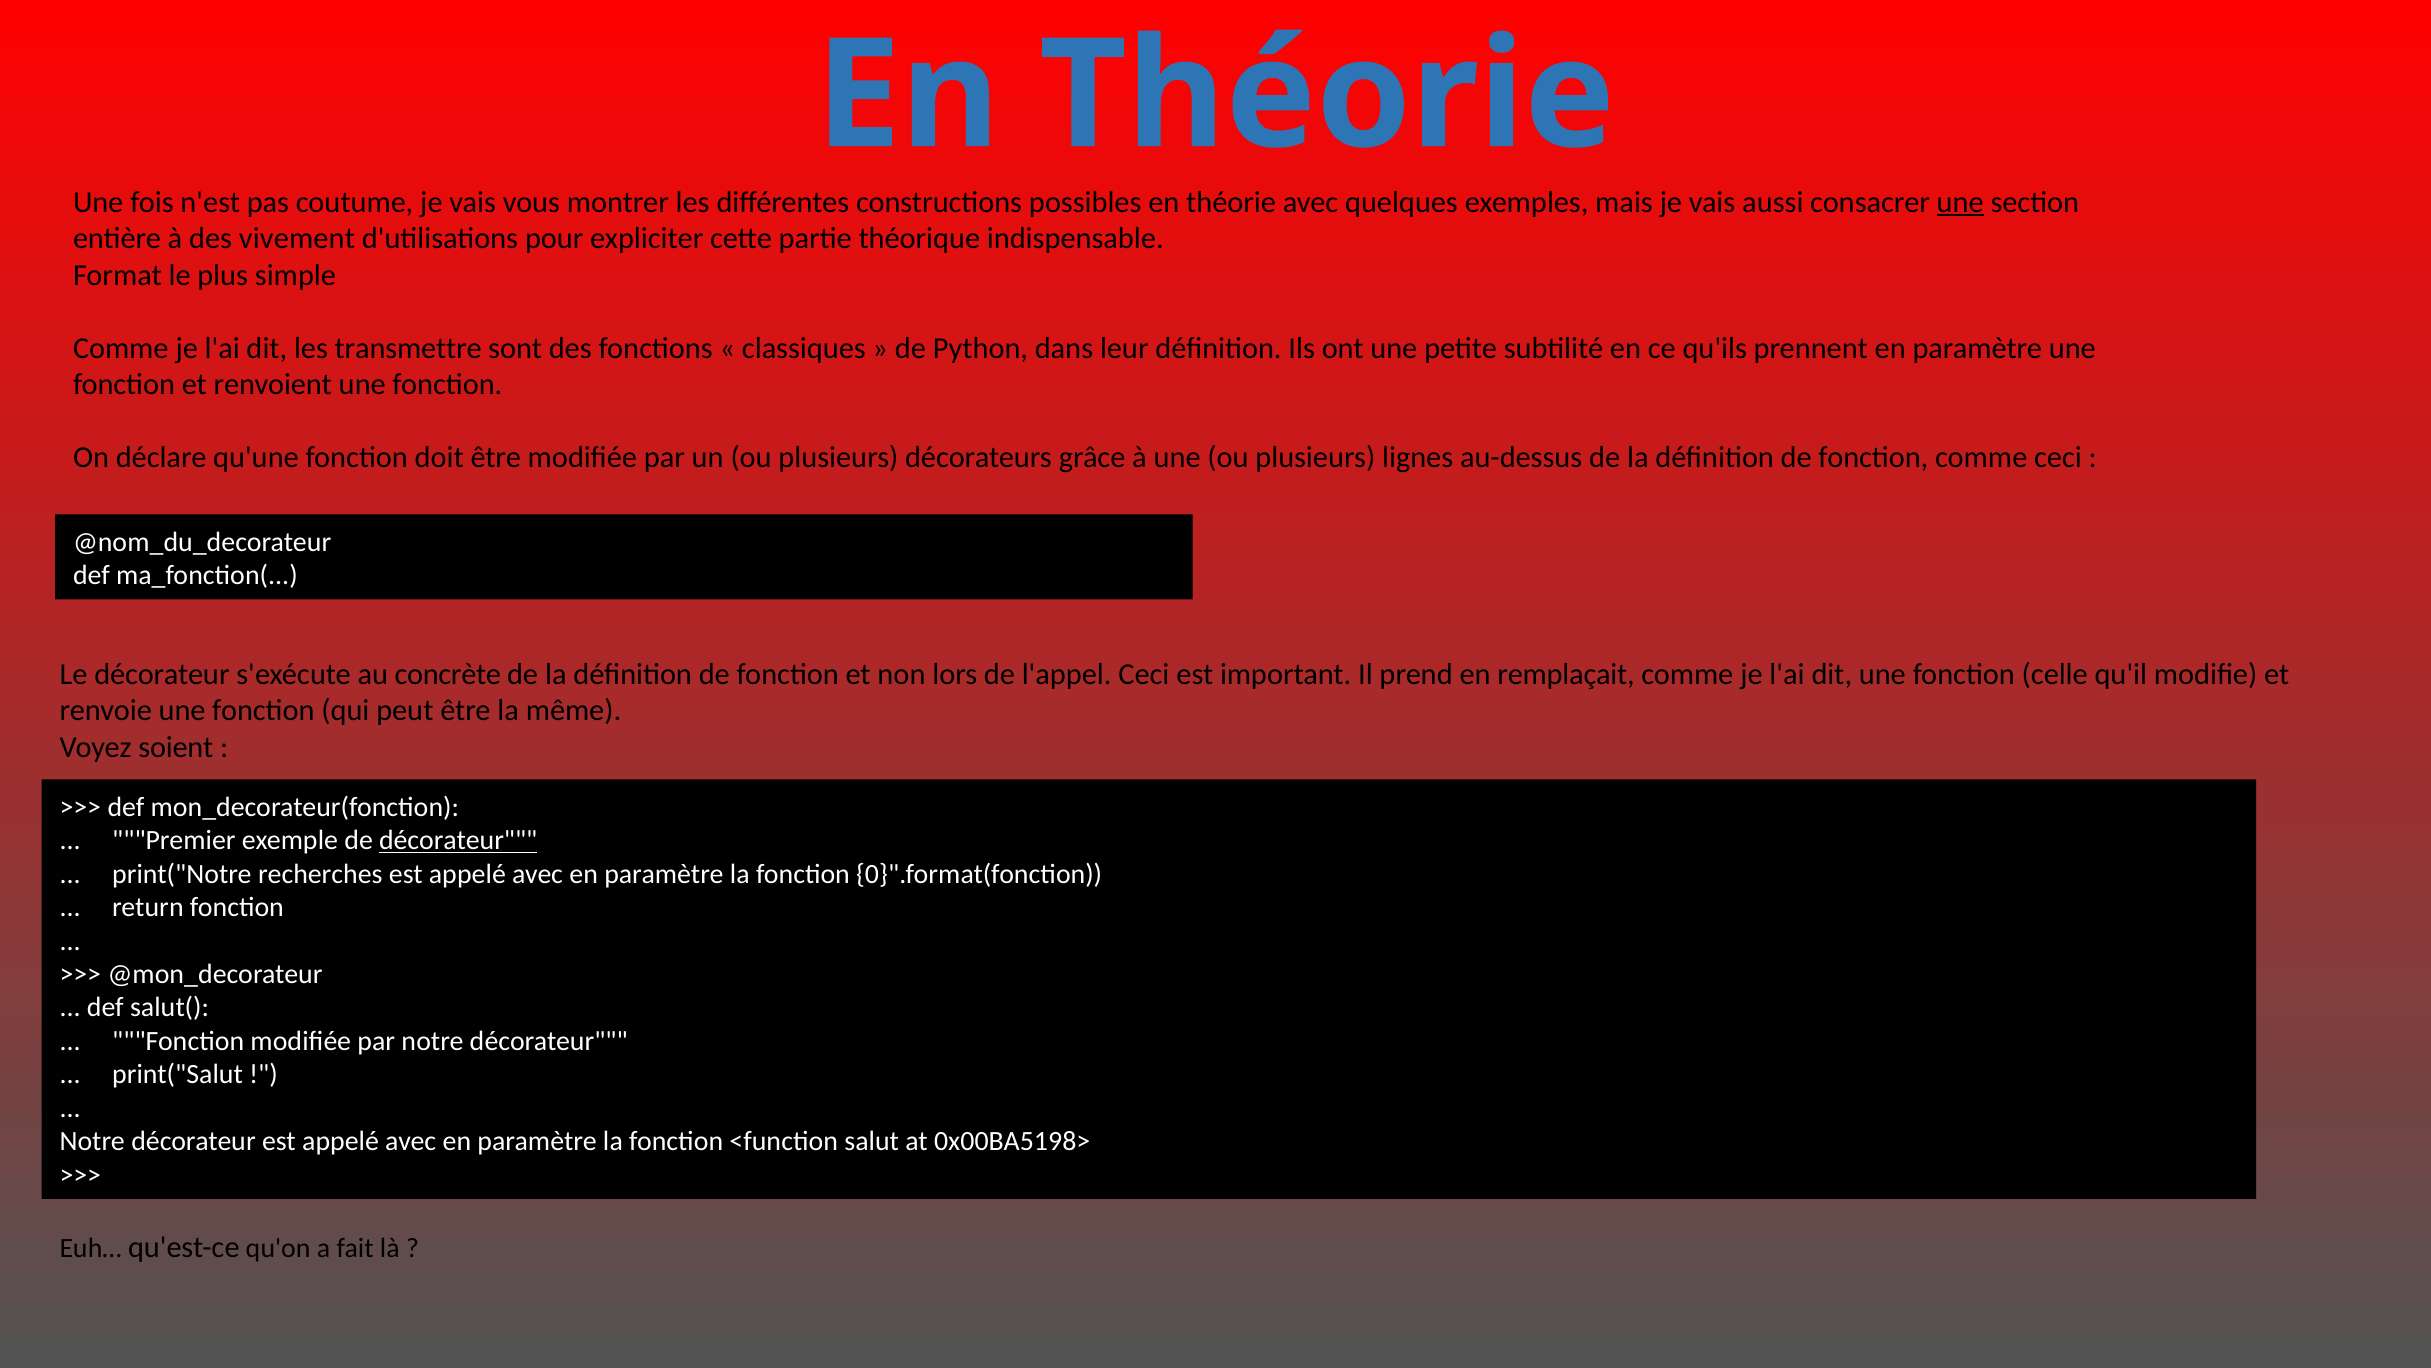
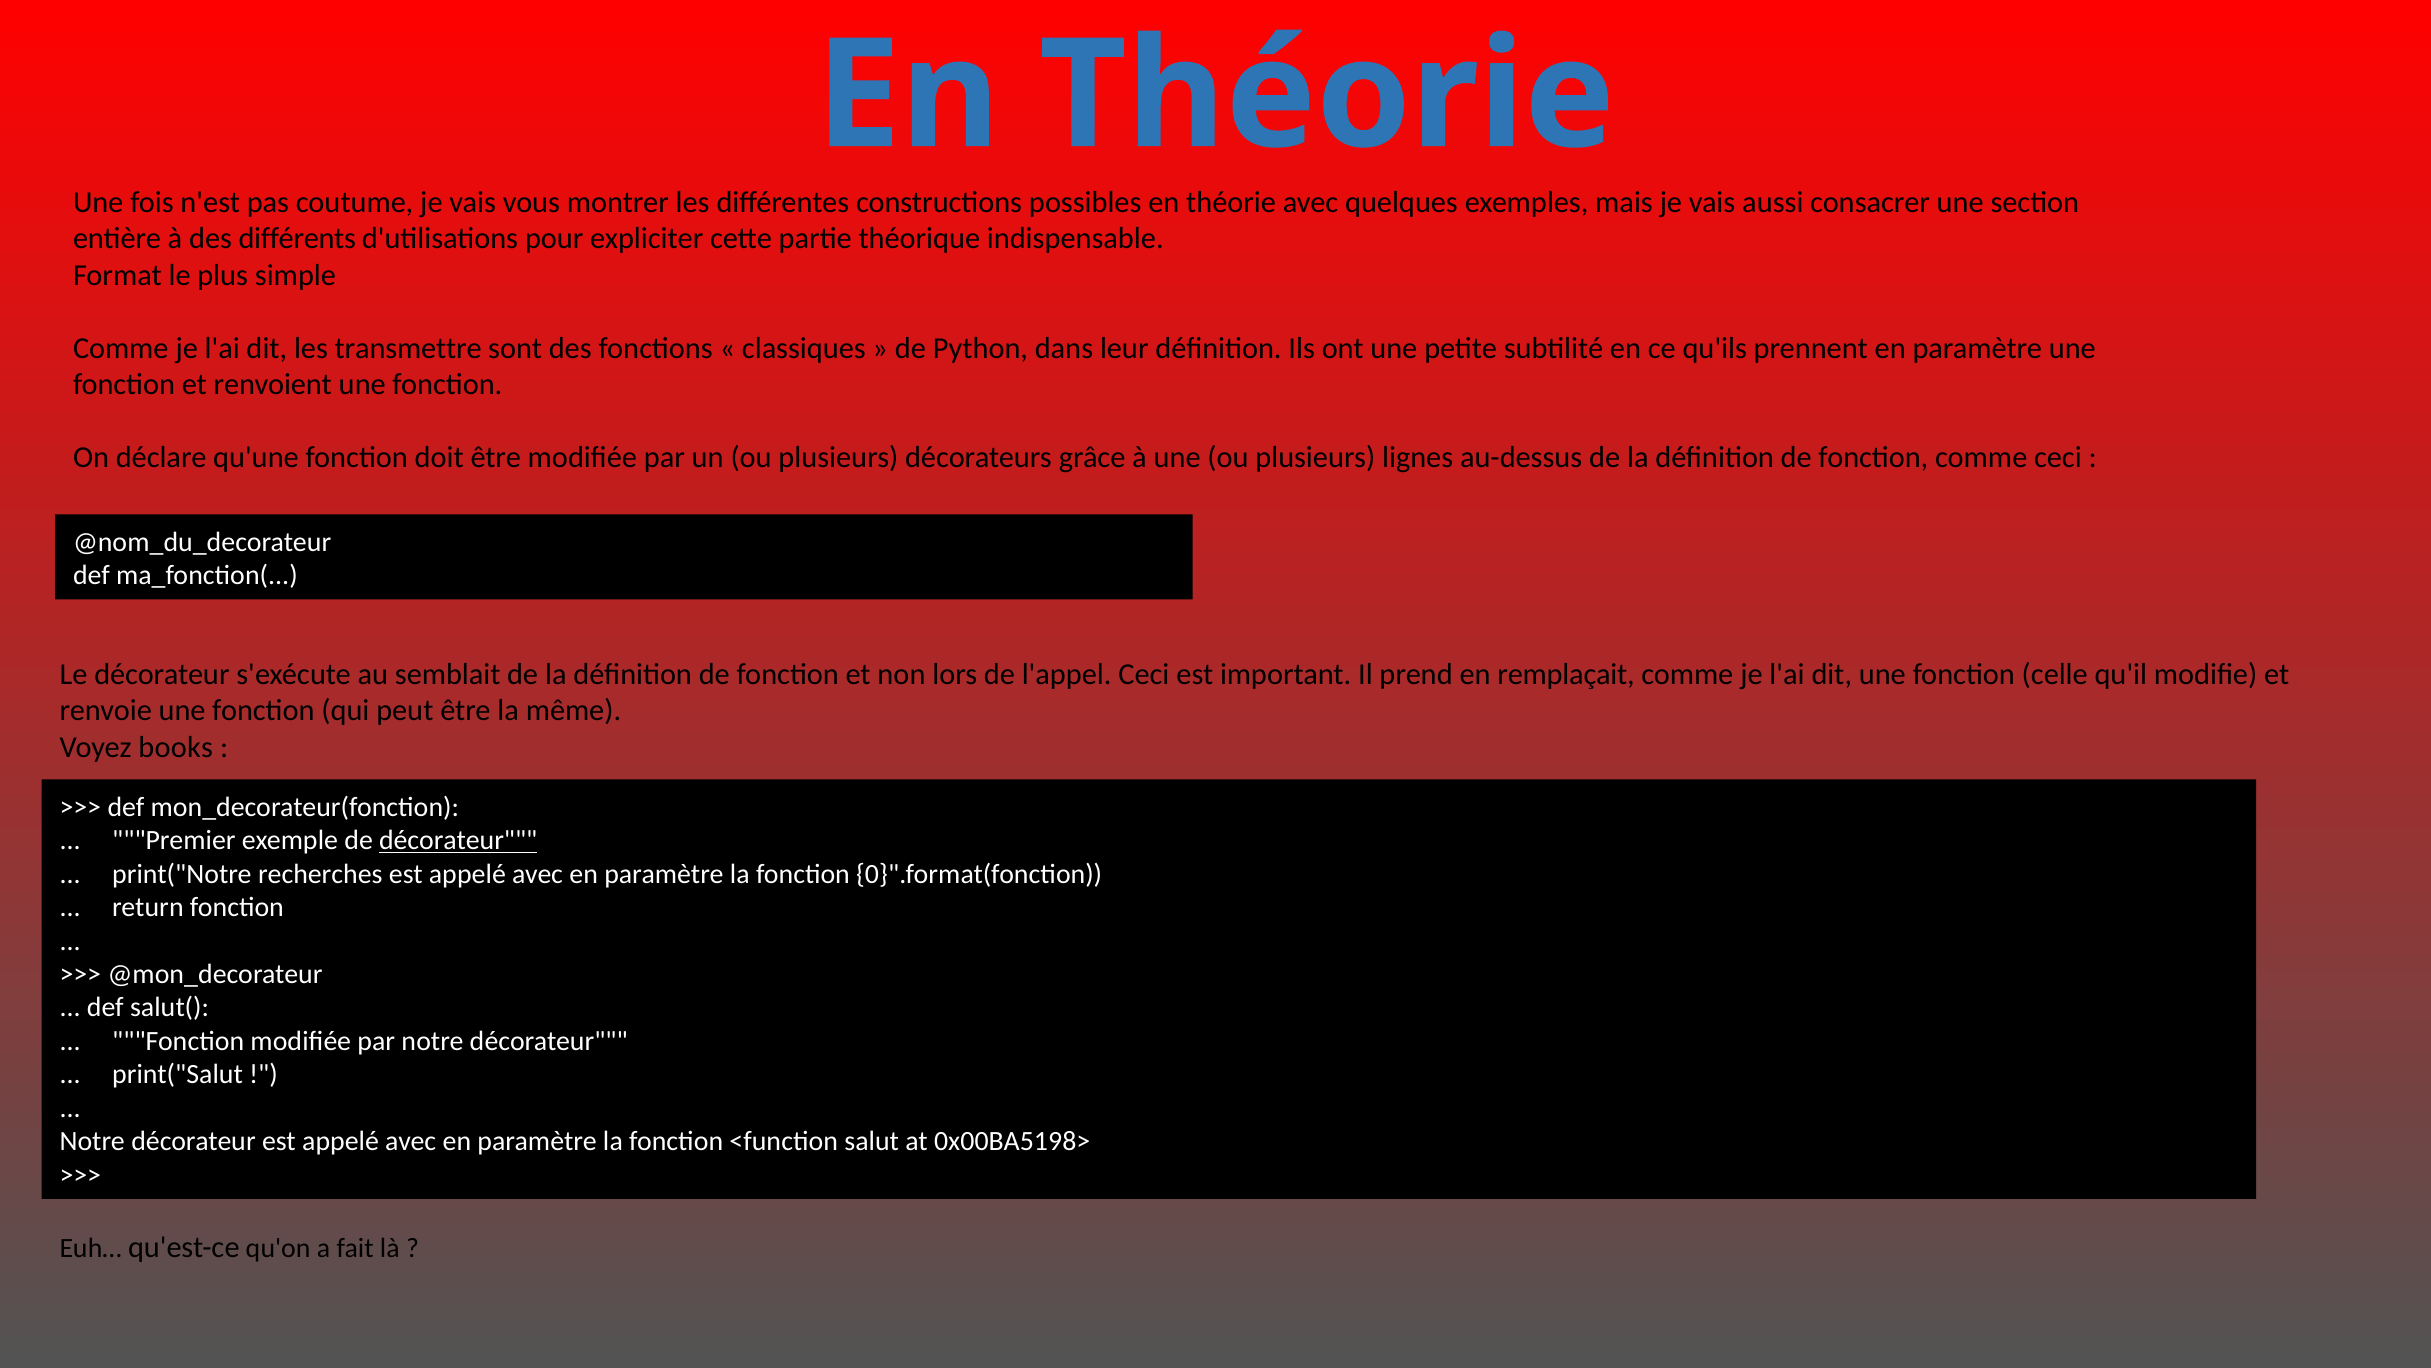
une at (1960, 202) underline: present -> none
vivement: vivement -> différents
concrète: concrète -> semblait
soient: soient -> books
